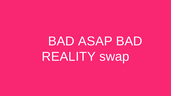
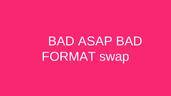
REALITY: REALITY -> FORMAT
